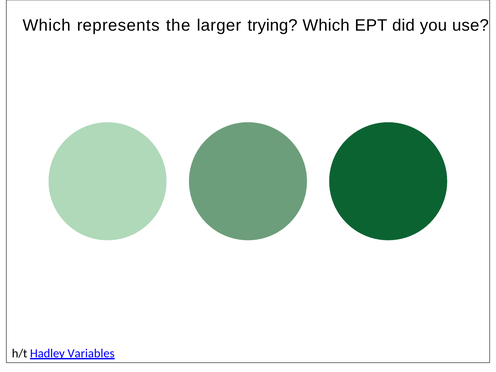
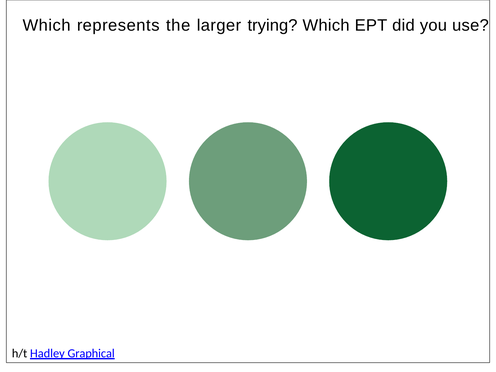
Variables: Variables -> Graphical
